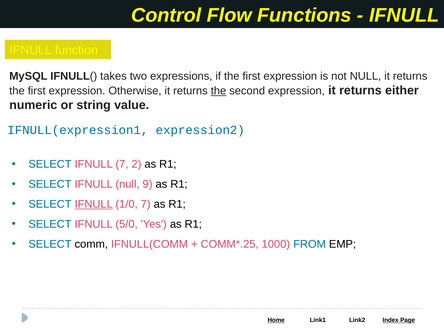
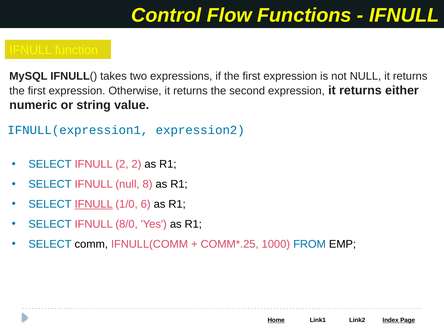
the at (218, 91) underline: present -> none
IFNULL 7: 7 -> 2
9: 9 -> 8
1/0 7: 7 -> 6
5/0: 5/0 -> 8/0
